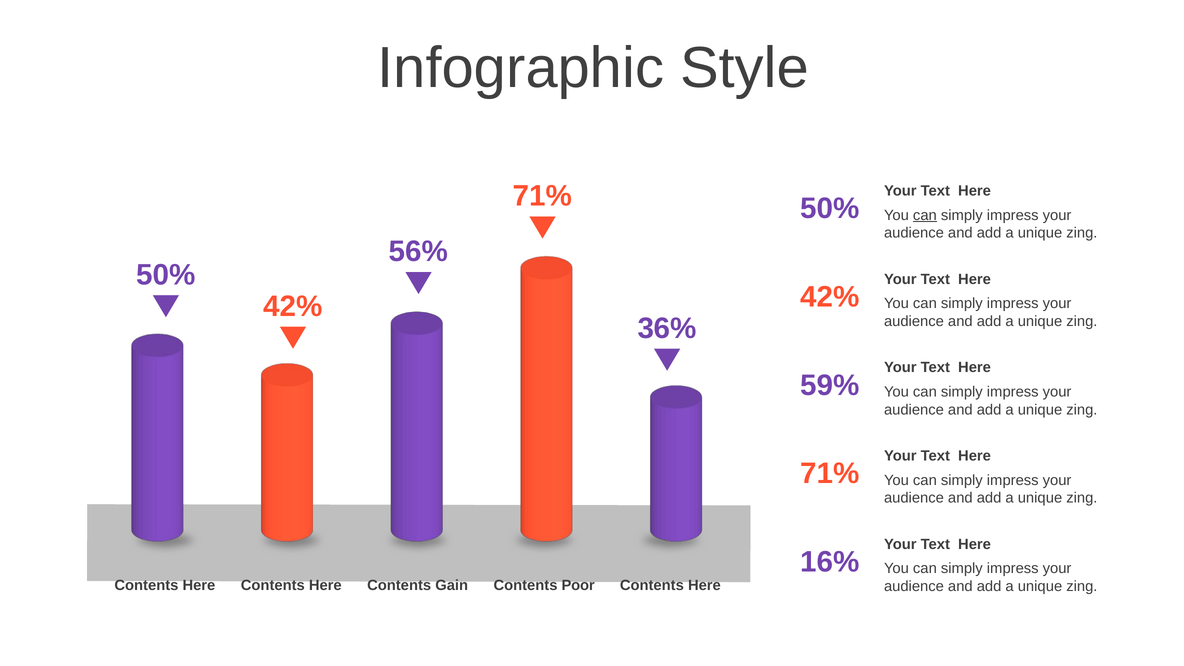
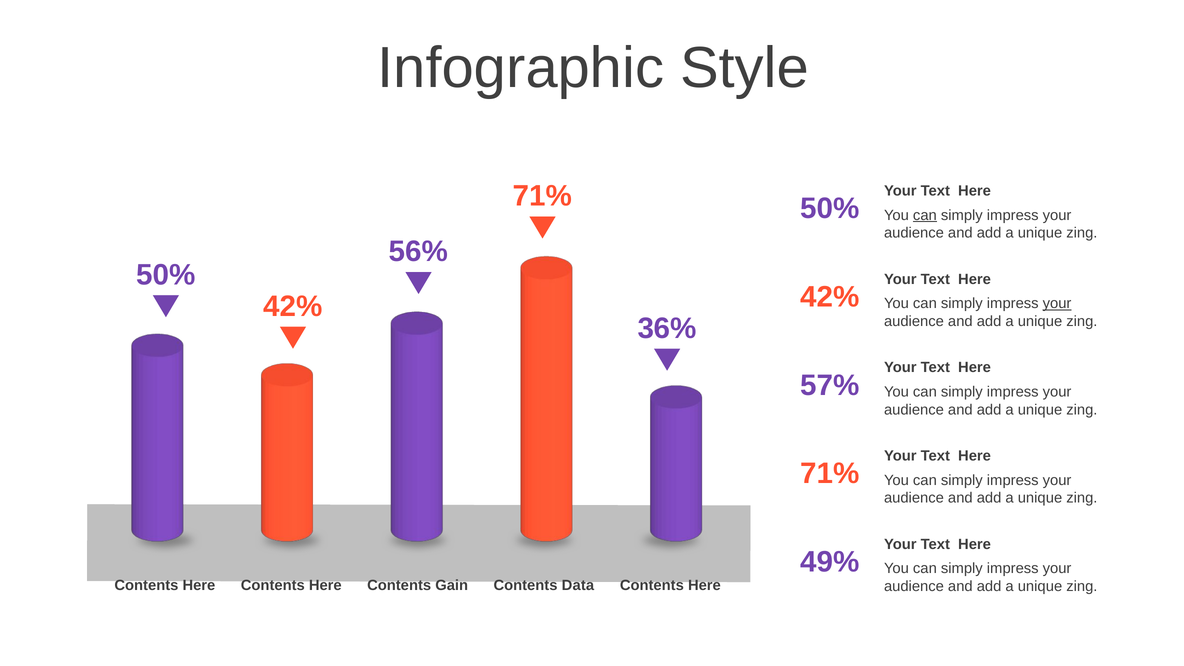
your at (1057, 304) underline: none -> present
59%: 59% -> 57%
16%: 16% -> 49%
Poor: Poor -> Data
